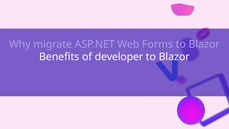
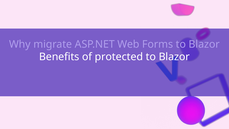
developer: developer -> protected
